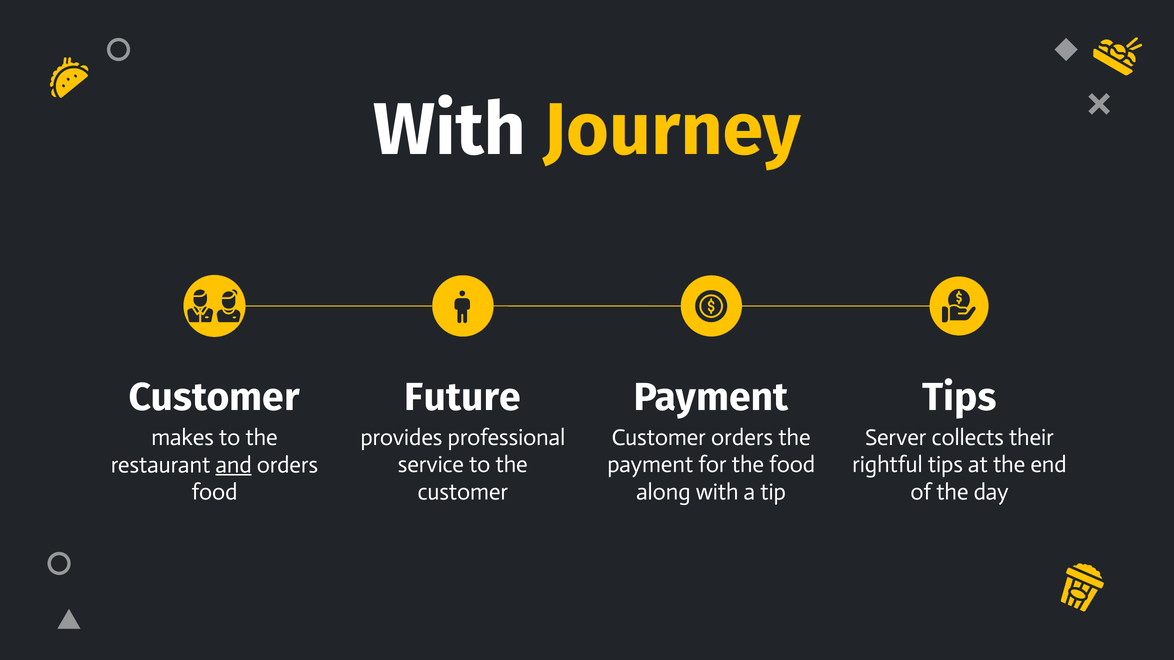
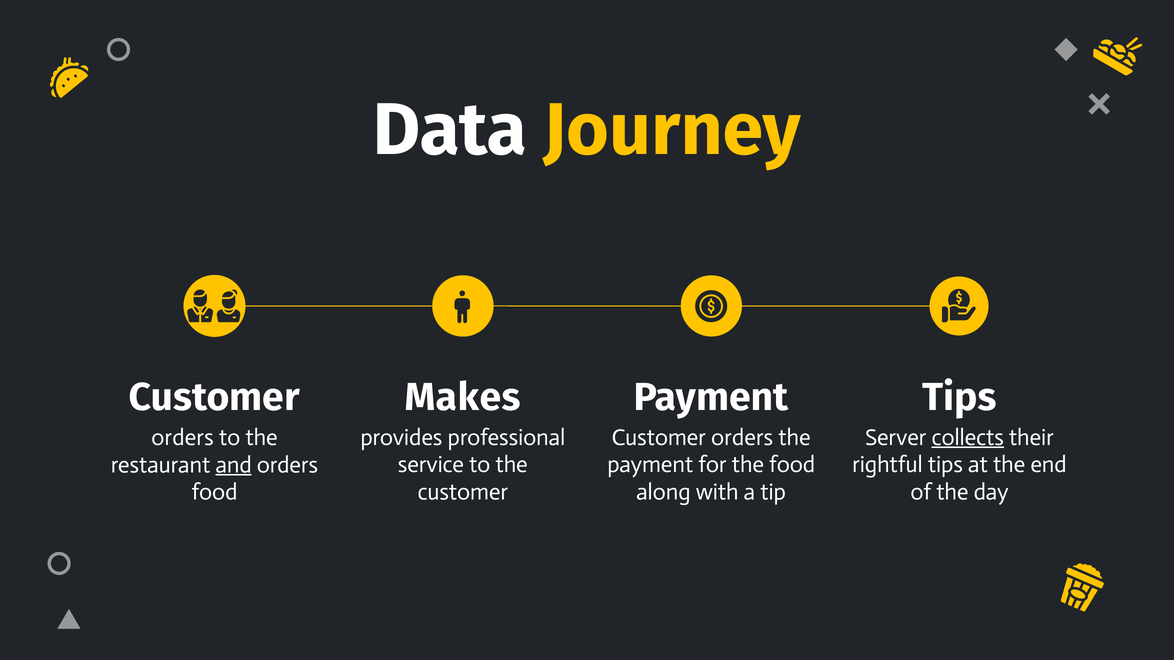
With at (450, 130): With -> Data
Future: Future -> Makes
makes at (183, 438): makes -> orders
collects underline: none -> present
